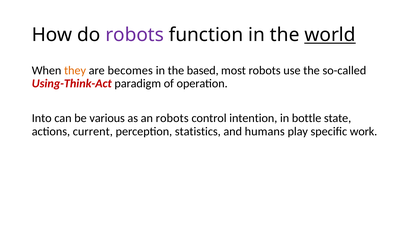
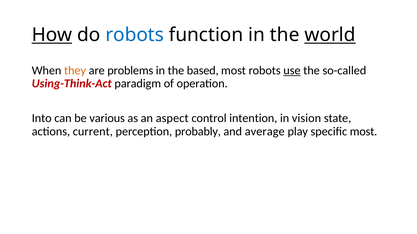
How underline: none -> present
robots at (135, 35) colour: purple -> blue
becomes: becomes -> problems
use underline: none -> present
an robots: robots -> aspect
bottle: bottle -> vision
statistics: statistics -> probably
humans: humans -> average
specific work: work -> most
